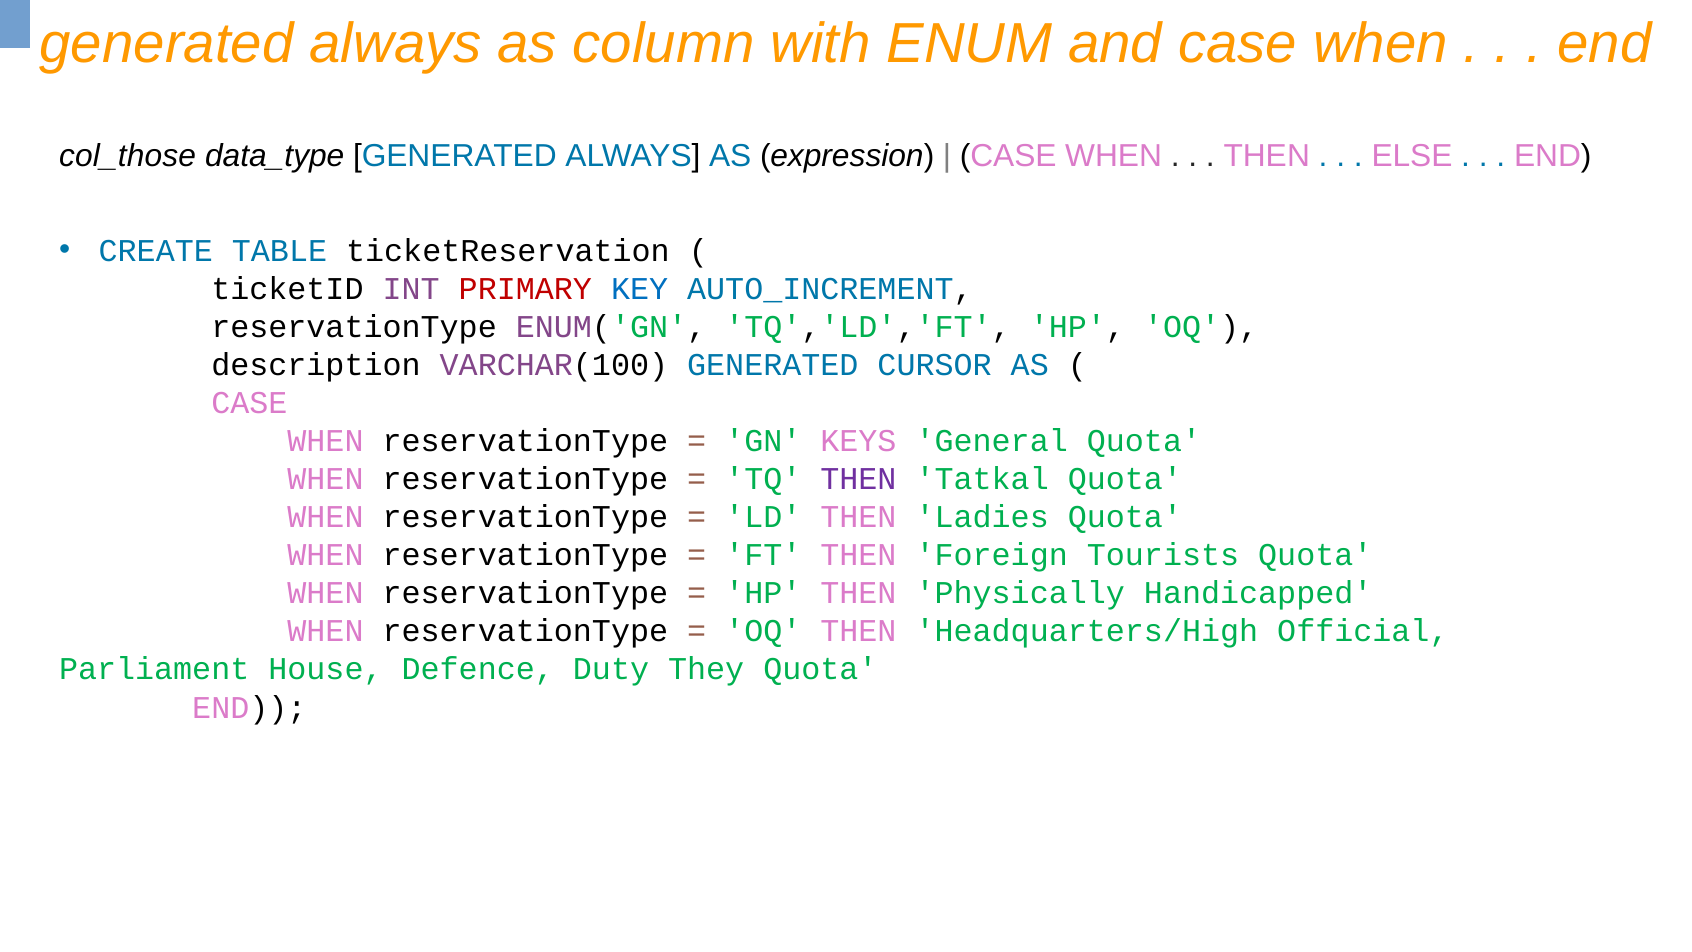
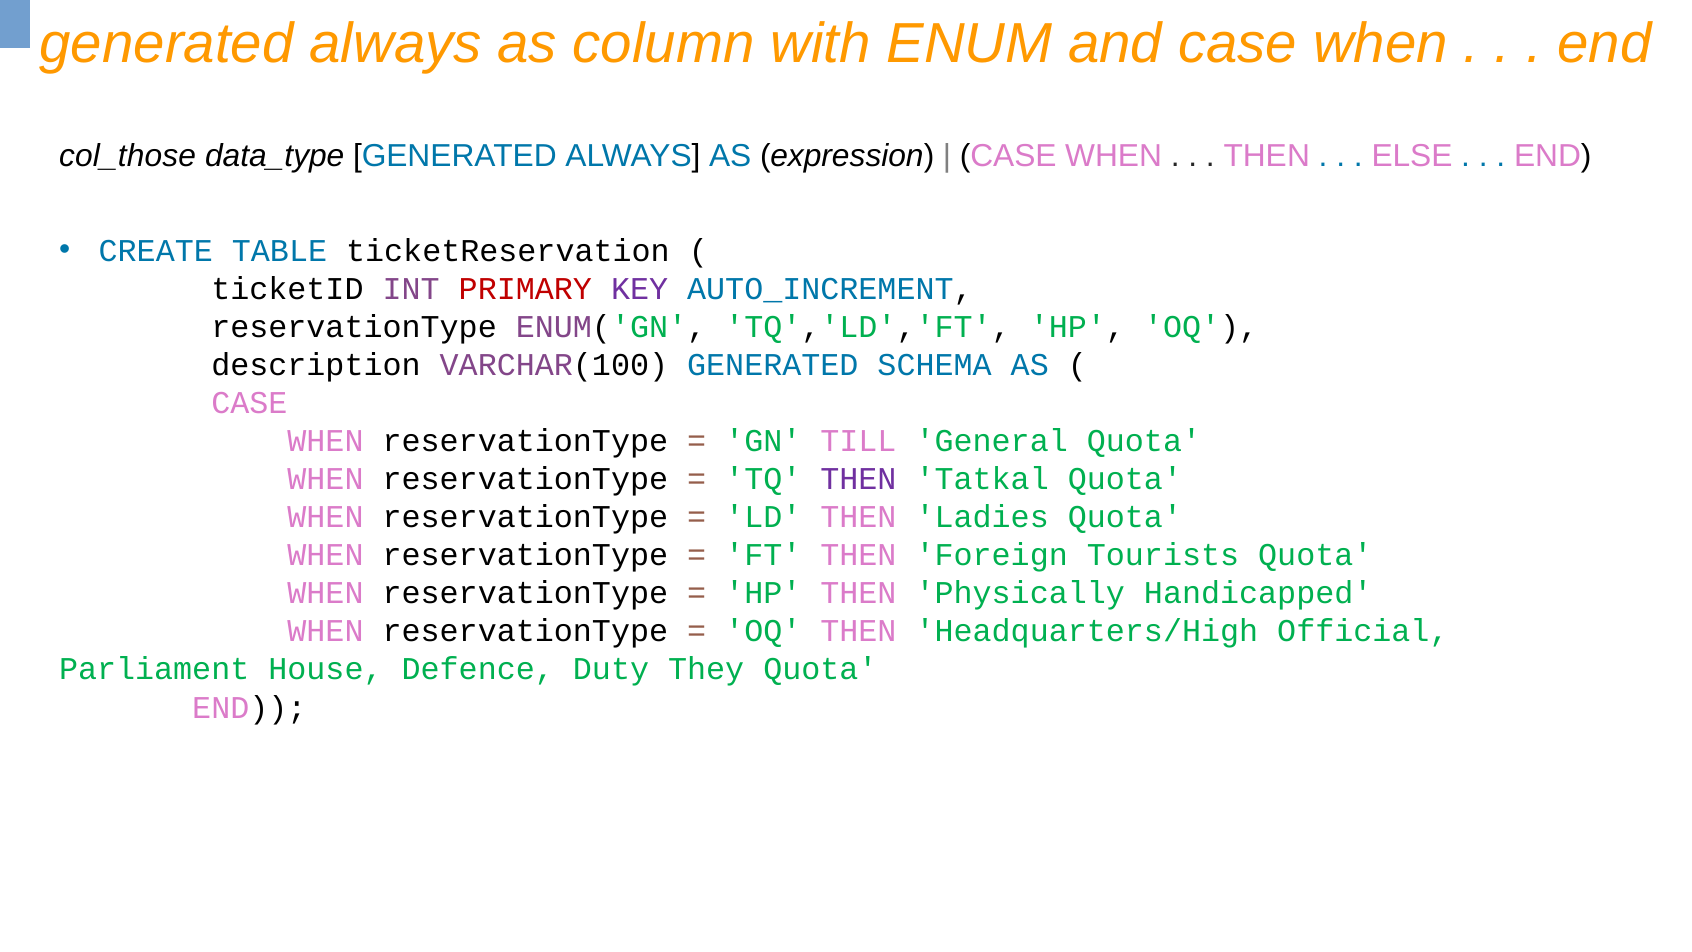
KEY colour: blue -> purple
CURSOR: CURSOR -> SCHEMA
KEYS: KEYS -> TILL
